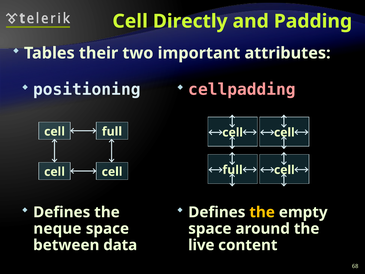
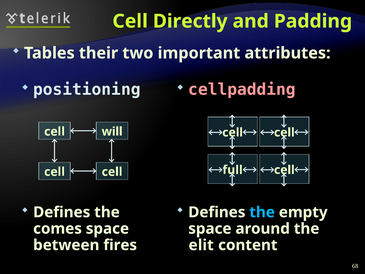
full at (112, 131): full -> will
the at (262, 212) colour: yellow -> light blue
neque: neque -> comes
data: data -> fires
live: live -> elit
